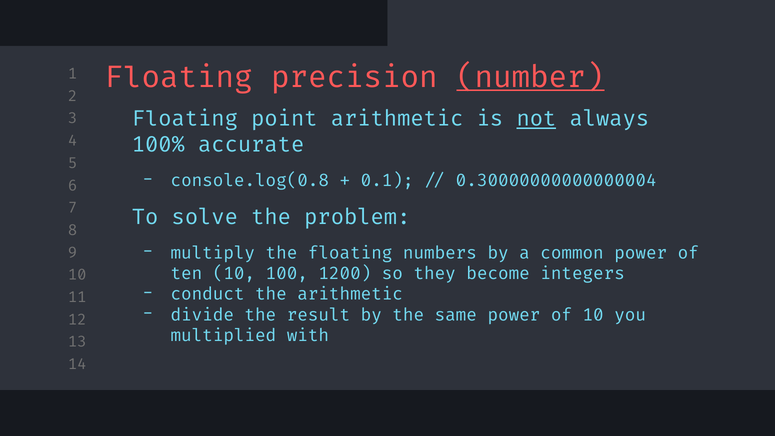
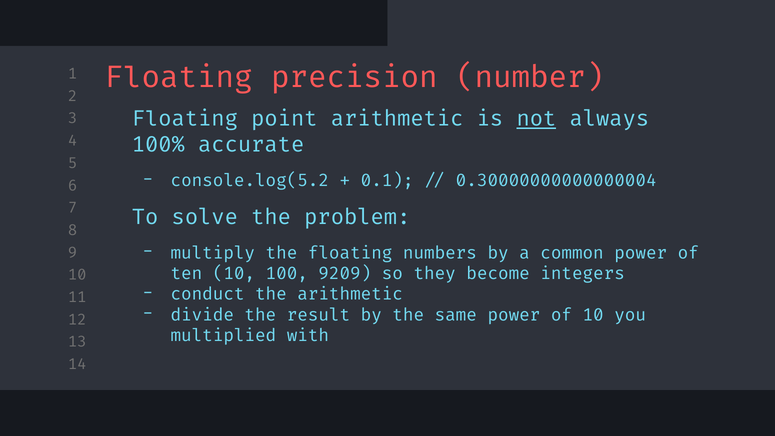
number underline: present -> none
console.log(0.8: console.log(0.8 -> console.log(5.2
1200: 1200 -> 9209
